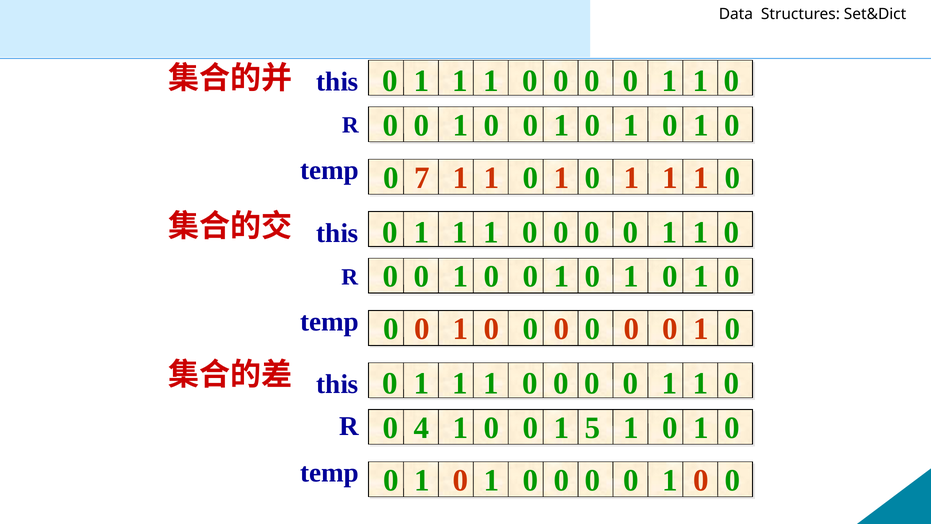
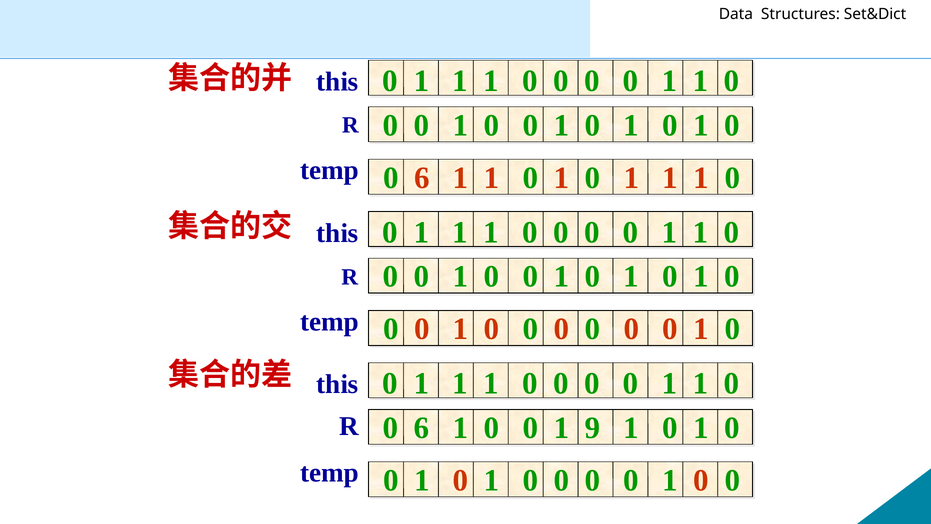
7 at (422, 178): 7 -> 6
4 at (422, 428): 4 -> 6
5: 5 -> 9
